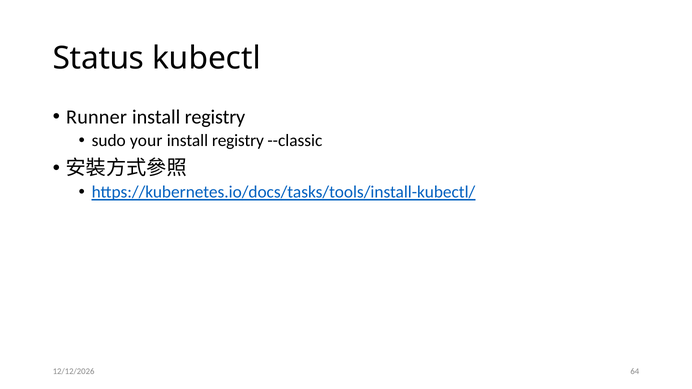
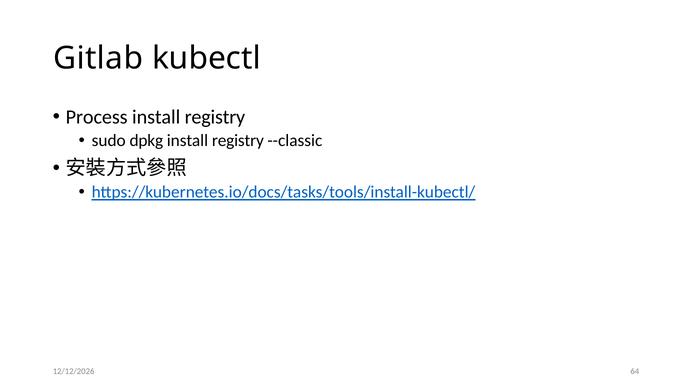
Status: Status -> Gitlab
Runner: Runner -> Process
your: your -> dpkg
